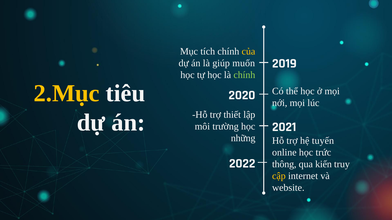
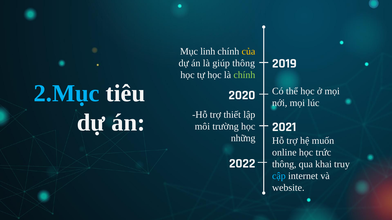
tích: tích -> linh
giúp muốn: muốn -> thông
2.Mục colour: yellow -> light blue
tuyến: tuyến -> muốn
kiến: kiến -> khai
cập colour: yellow -> light blue
